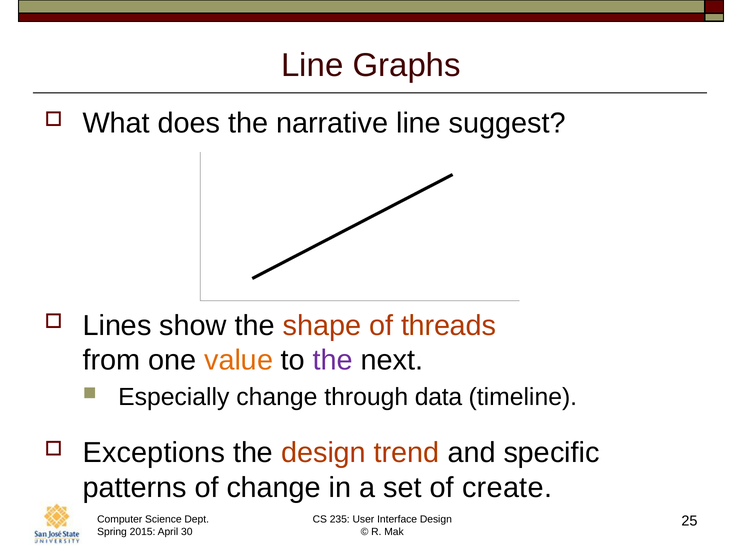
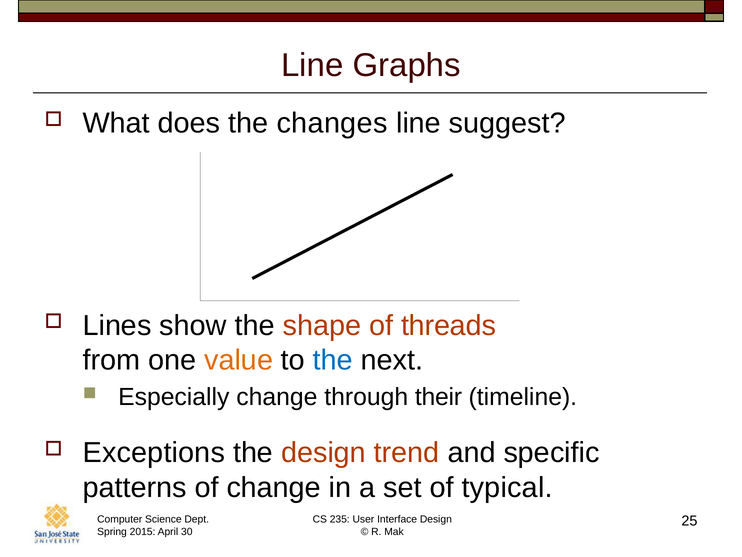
narrative: narrative -> changes
the at (333, 360) colour: purple -> blue
data: data -> their
create: create -> typical
